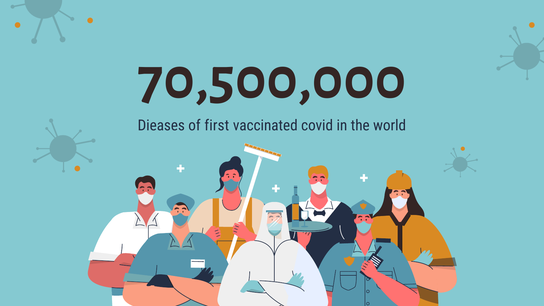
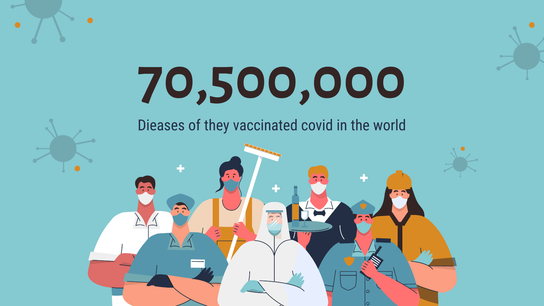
first: first -> they
